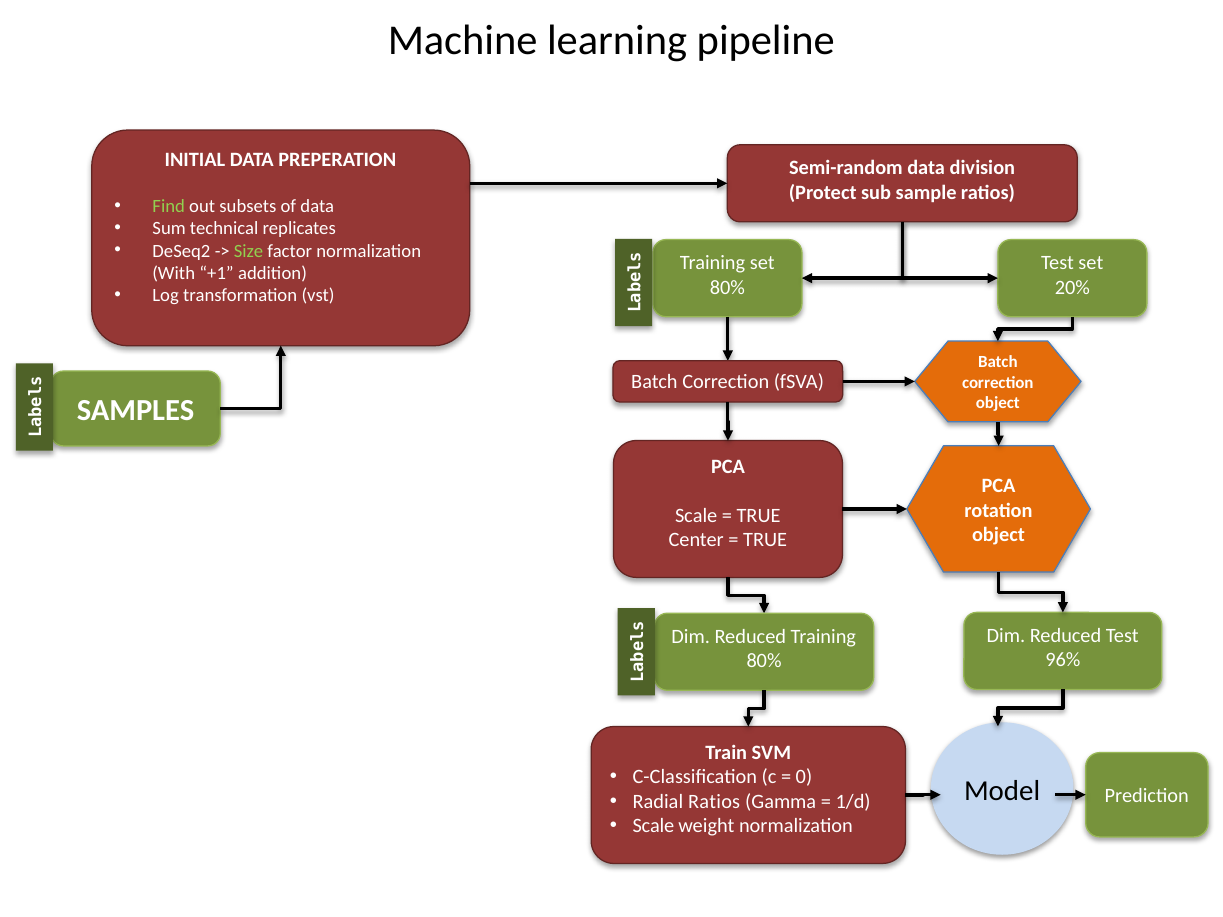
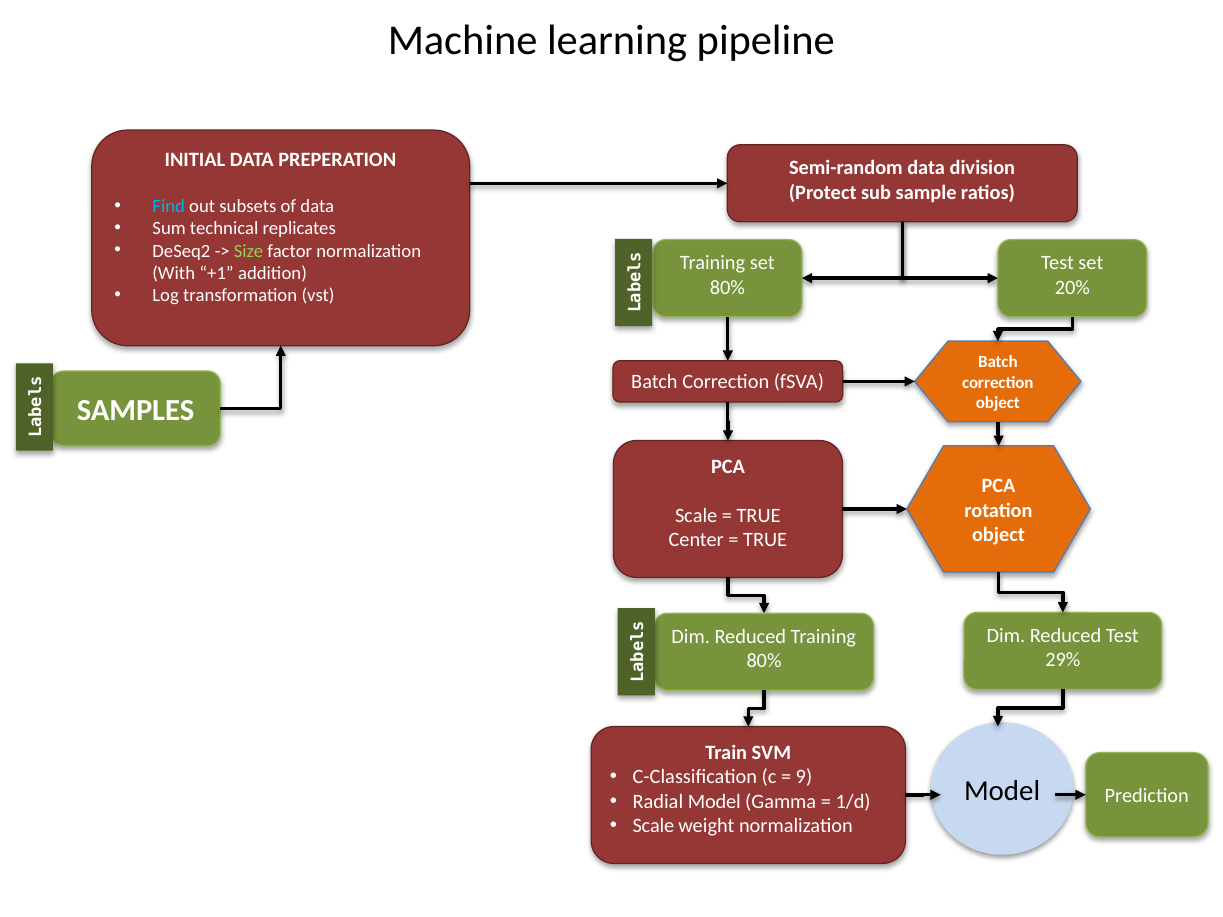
Find colour: light green -> light blue
96%: 96% -> 29%
0: 0 -> 9
Radial Ratios: Ratios -> Model
